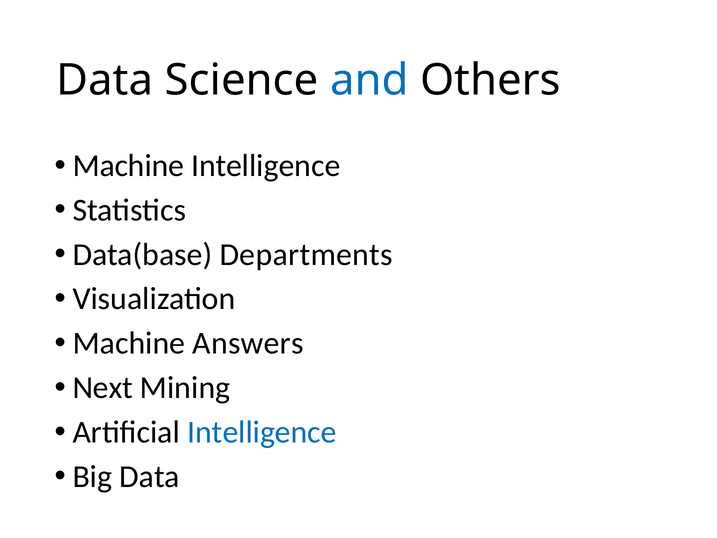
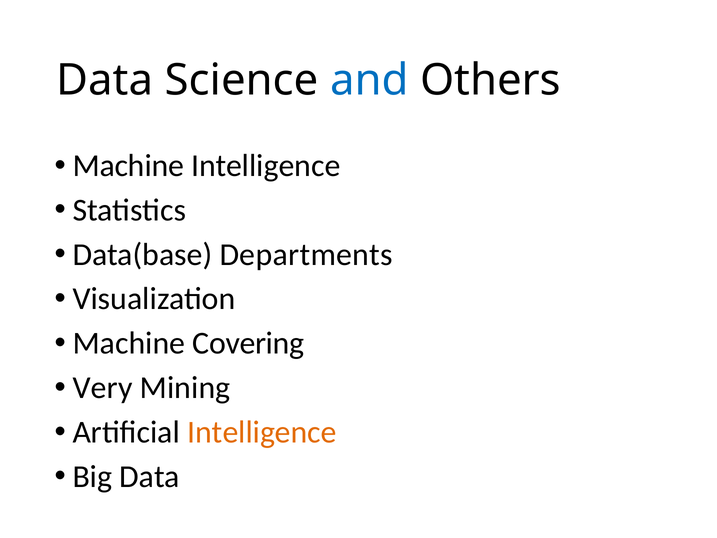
Answers: Answers -> Covering
Next: Next -> Very
Intelligence at (262, 432) colour: blue -> orange
